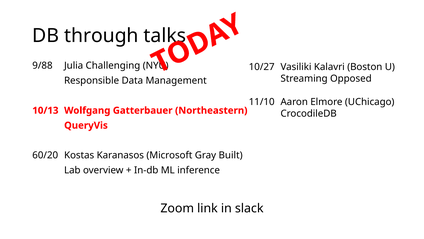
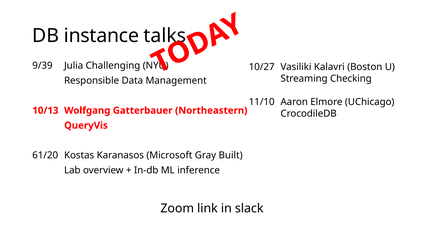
through: through -> instance
9/88: 9/88 -> 9/39
Opposed: Opposed -> Checking
60/20: 60/20 -> 61/20
